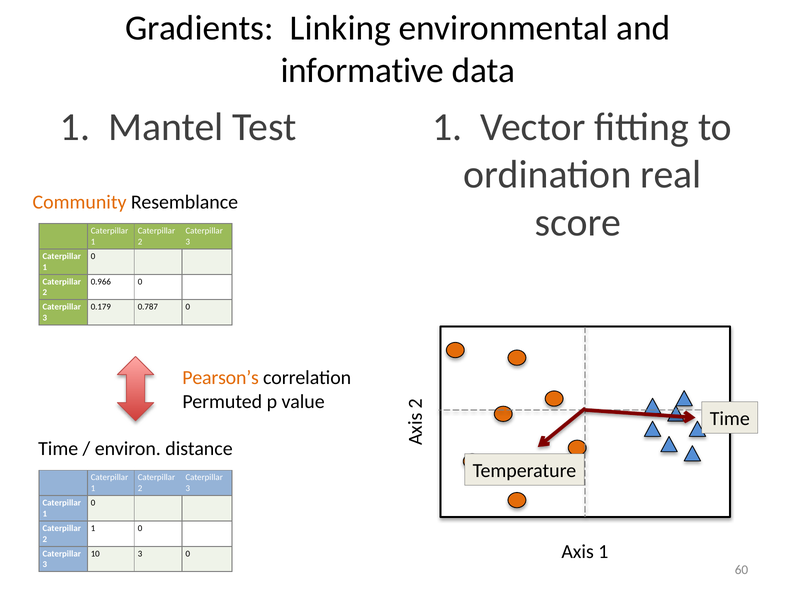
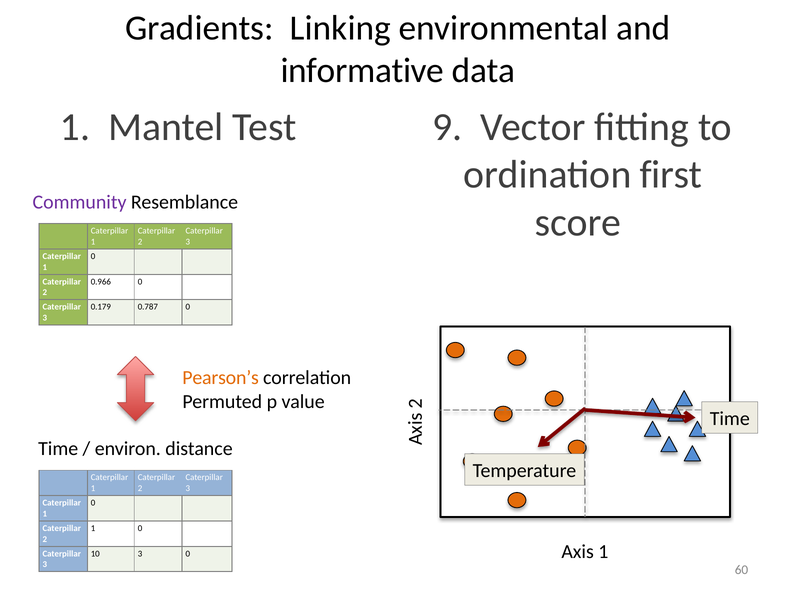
Test 1: 1 -> 9
real: real -> first
Community colour: orange -> purple
